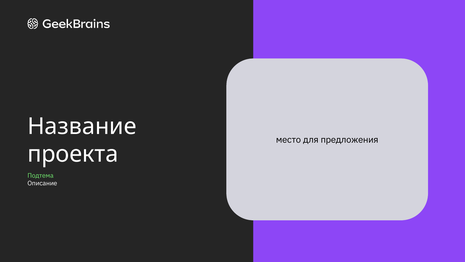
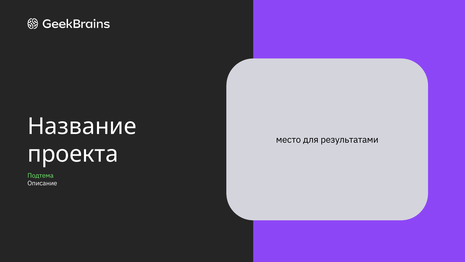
предложения: предложения -> результатами
